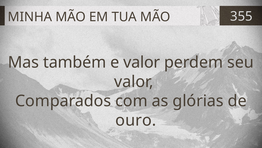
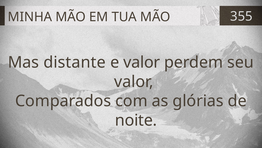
também: também -> distante
ouro: ouro -> noite
